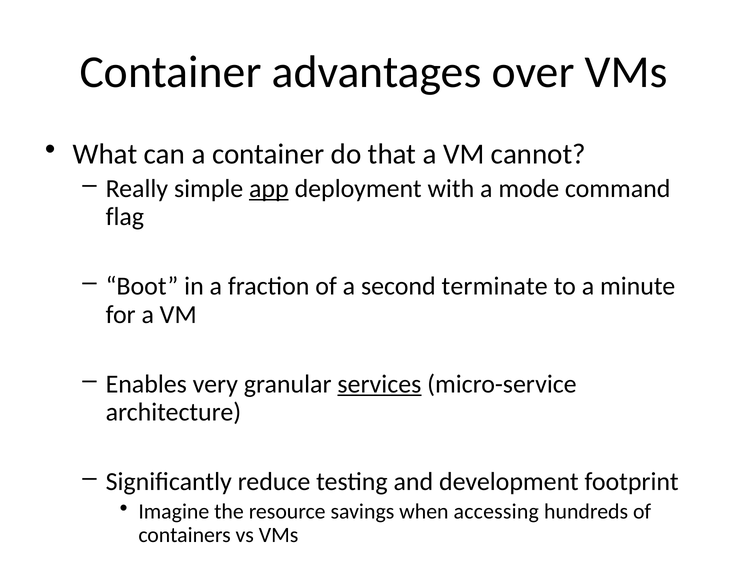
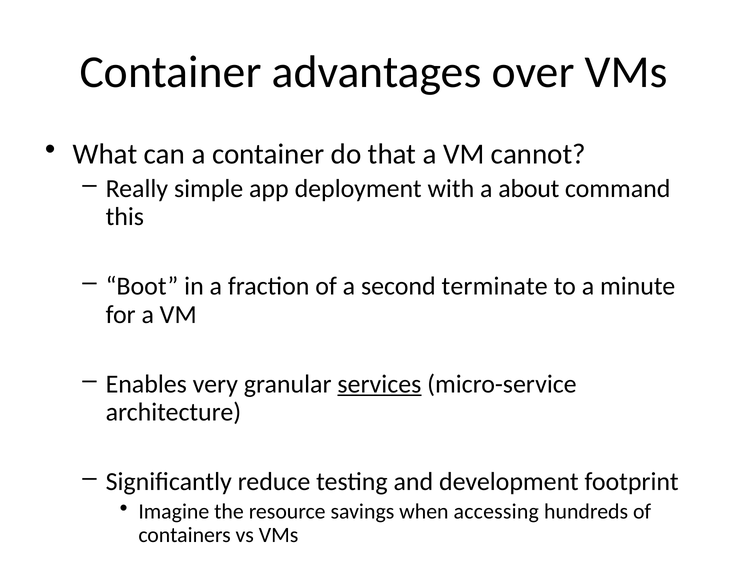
app underline: present -> none
mode: mode -> about
flag: flag -> this
